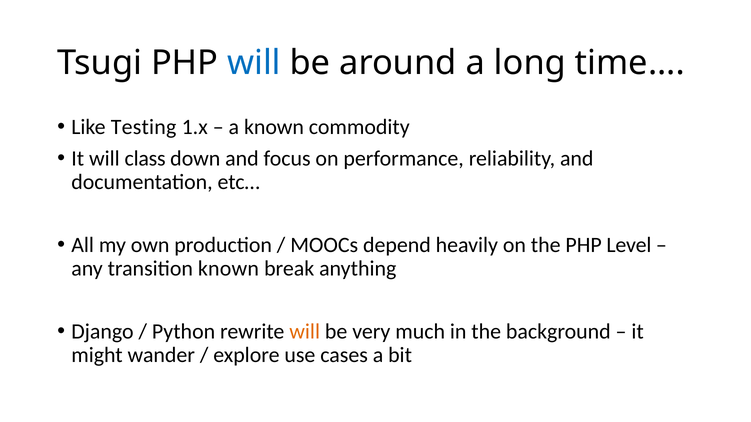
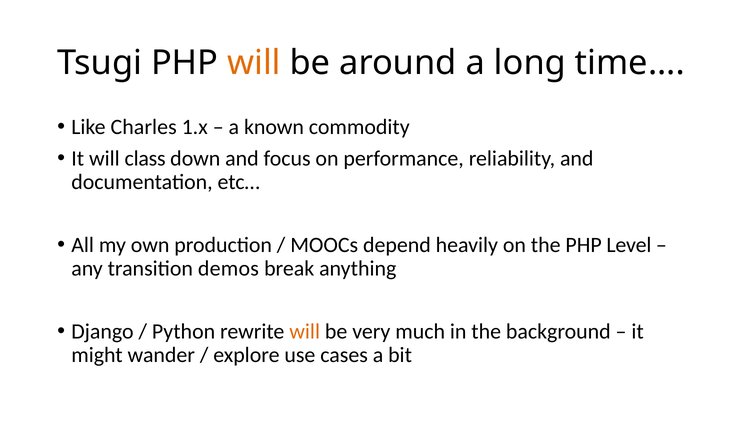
will at (254, 63) colour: blue -> orange
Testing: Testing -> Charles
transition known: known -> demos
